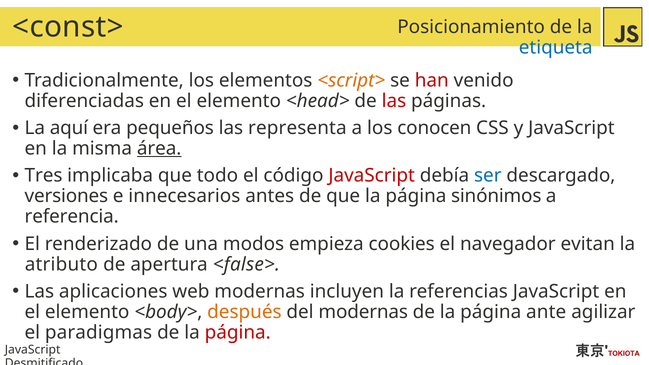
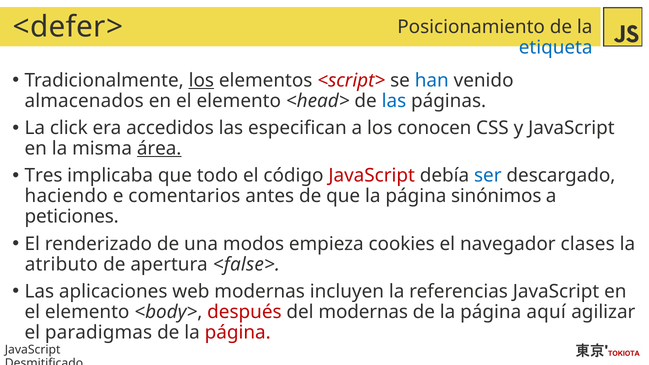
<const>: <const> -> <defer>
los at (201, 80) underline: none -> present
<script> colour: orange -> red
han colour: red -> blue
diferenciadas: diferenciadas -> almacenados
las at (394, 101) colour: red -> blue
aquí: aquí -> click
pequeños: pequeños -> accedidos
representa: representa -> especifican
versiones: versiones -> haciendo
innecesarios: innecesarios -> comentarios
referencia: referencia -> peticiones
evitan: evitan -> clases
después colour: orange -> red
ante: ante -> aquí
